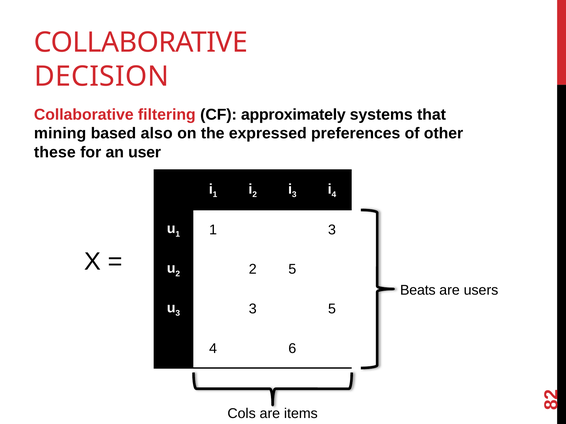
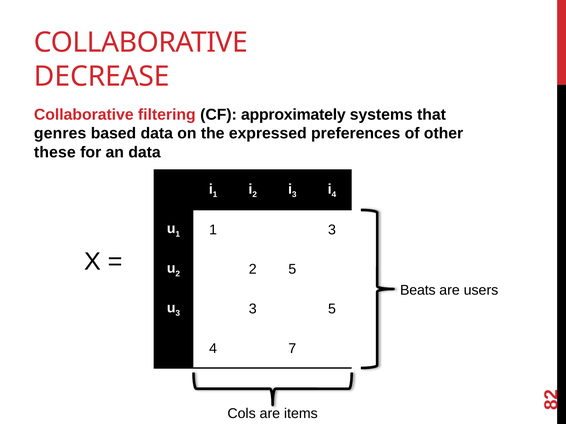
DECISION: DECISION -> DECREASE
mining: mining -> genres
based also: also -> data
an user: user -> data
6: 6 -> 7
